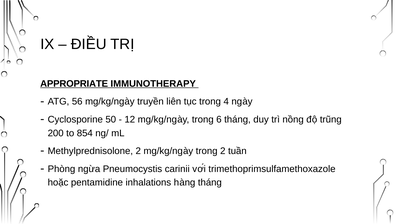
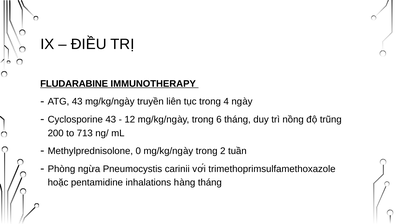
APPROPRIATE: APPROPRIATE -> FLUDARABINE
ATG 56: 56 -> 43
Cyclosporine 50: 50 -> 43
854: 854 -> 713
Methylprednisolone 2: 2 -> 0
